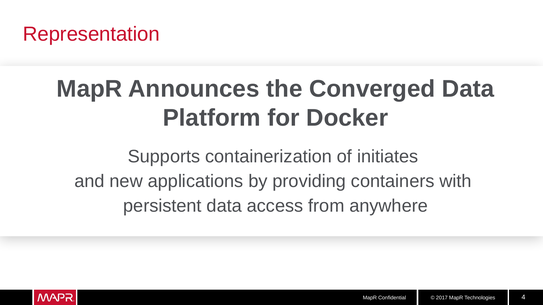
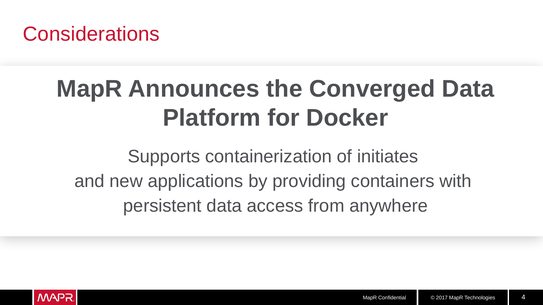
Representation: Representation -> Considerations
